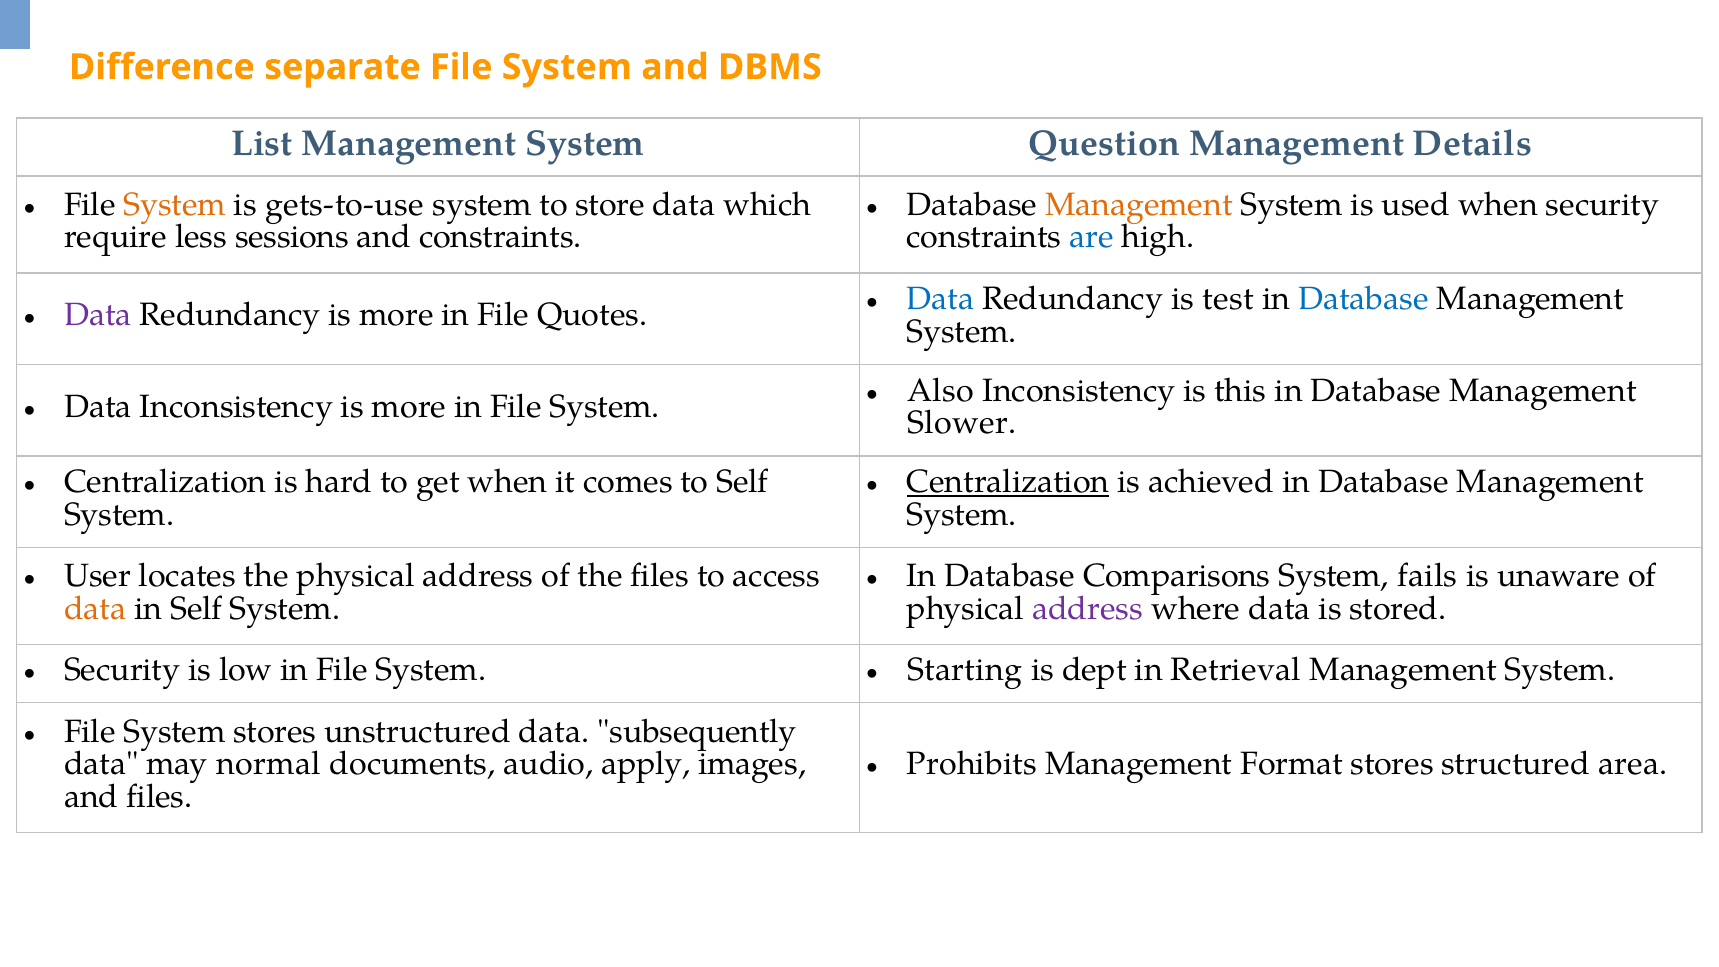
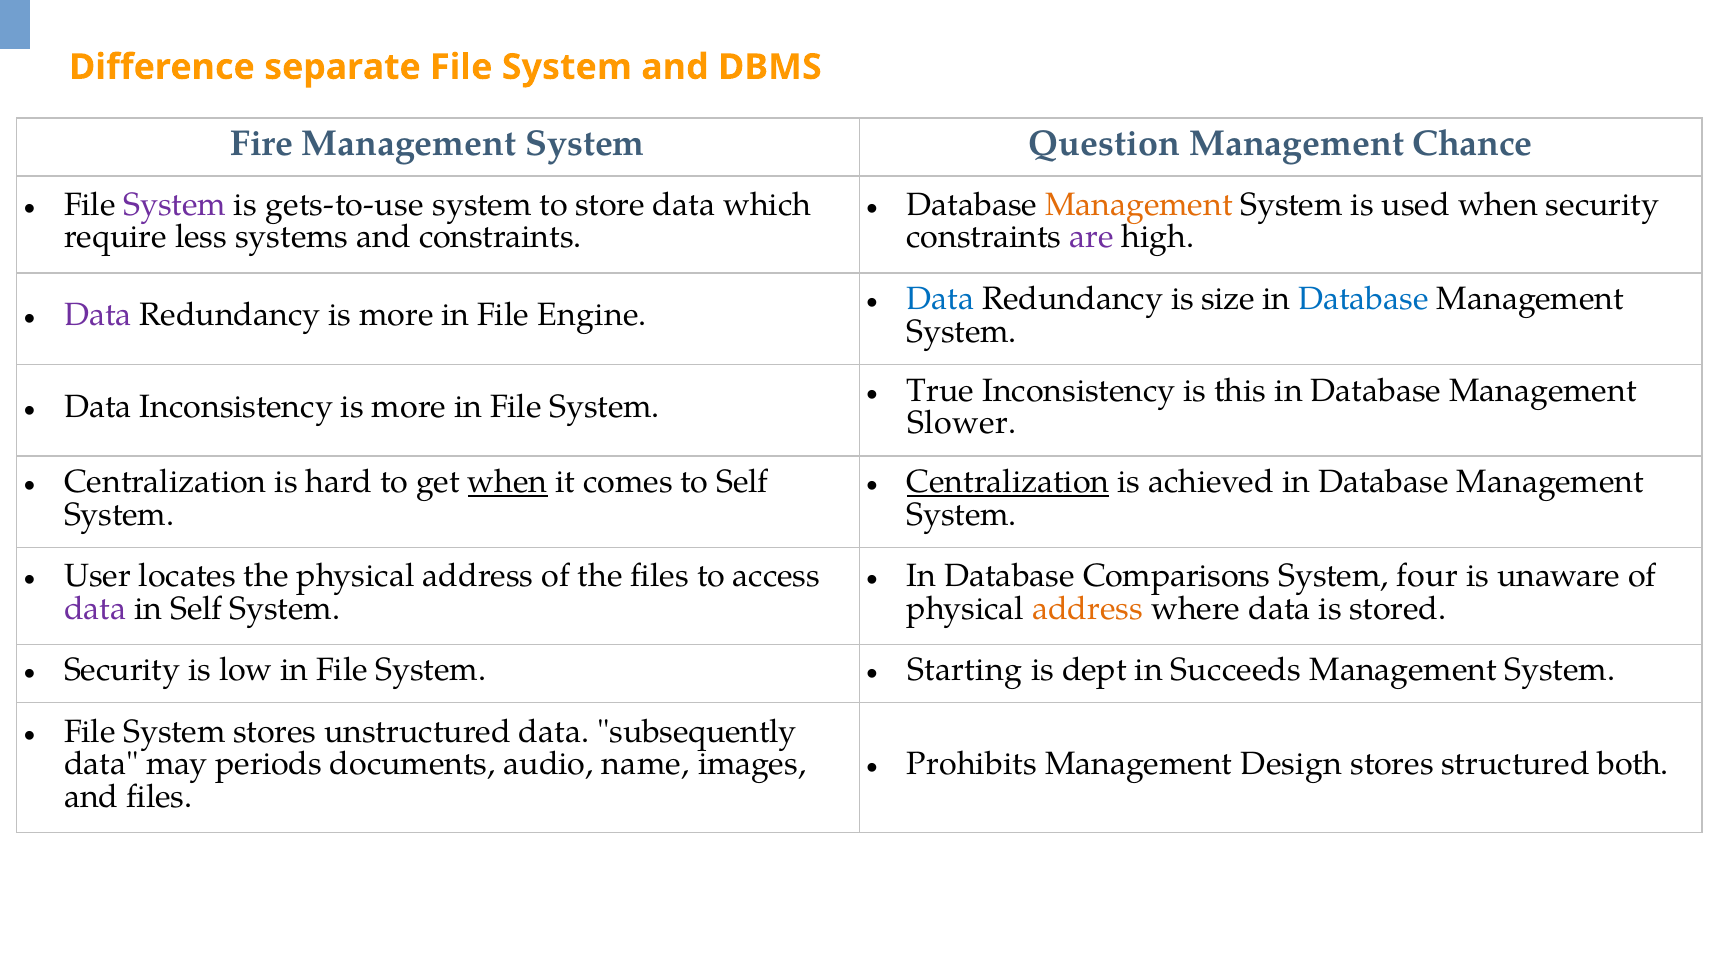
List: List -> Fire
Details: Details -> Chance
System at (175, 205) colour: orange -> purple
sessions: sessions -> systems
are colour: blue -> purple
test: test -> size
Quotes: Quotes -> Engine
Also: Also -> True
when at (508, 482) underline: none -> present
fails: fails -> four
data at (95, 609) colour: orange -> purple
address at (1088, 609) colour: purple -> orange
Retrieval: Retrieval -> Succeeds
Format: Format -> Design
area: area -> both
normal: normal -> periods
apply: apply -> name
